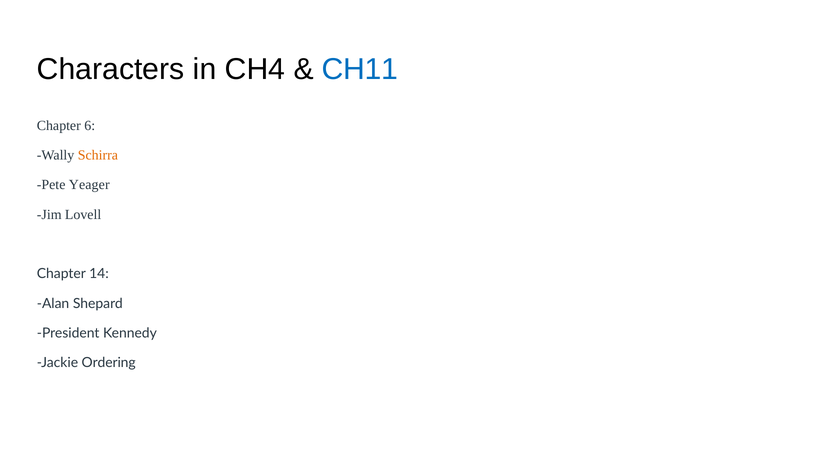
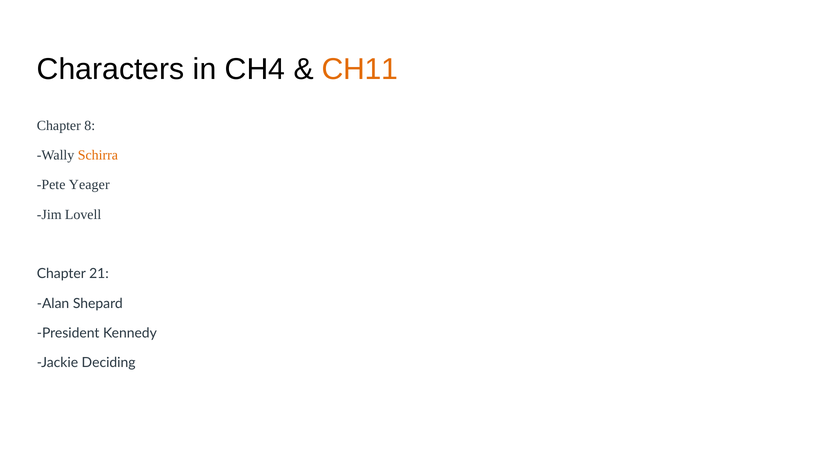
CH11 colour: blue -> orange
6: 6 -> 8
14: 14 -> 21
Ordering: Ordering -> Deciding
